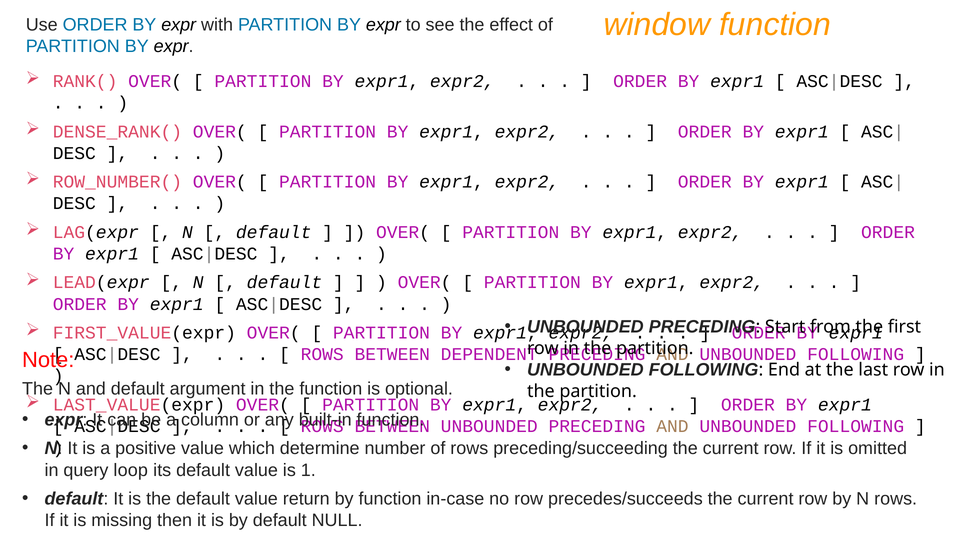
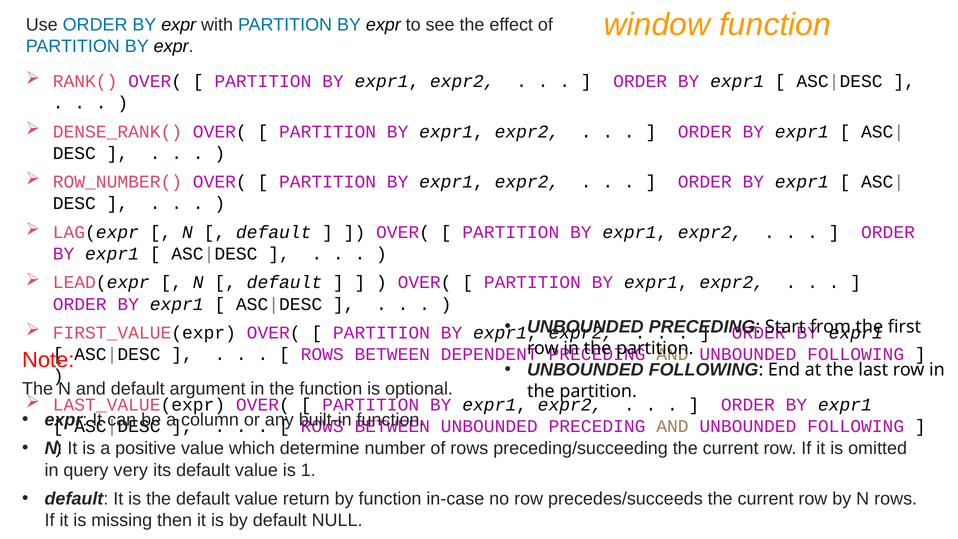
loop: loop -> very
